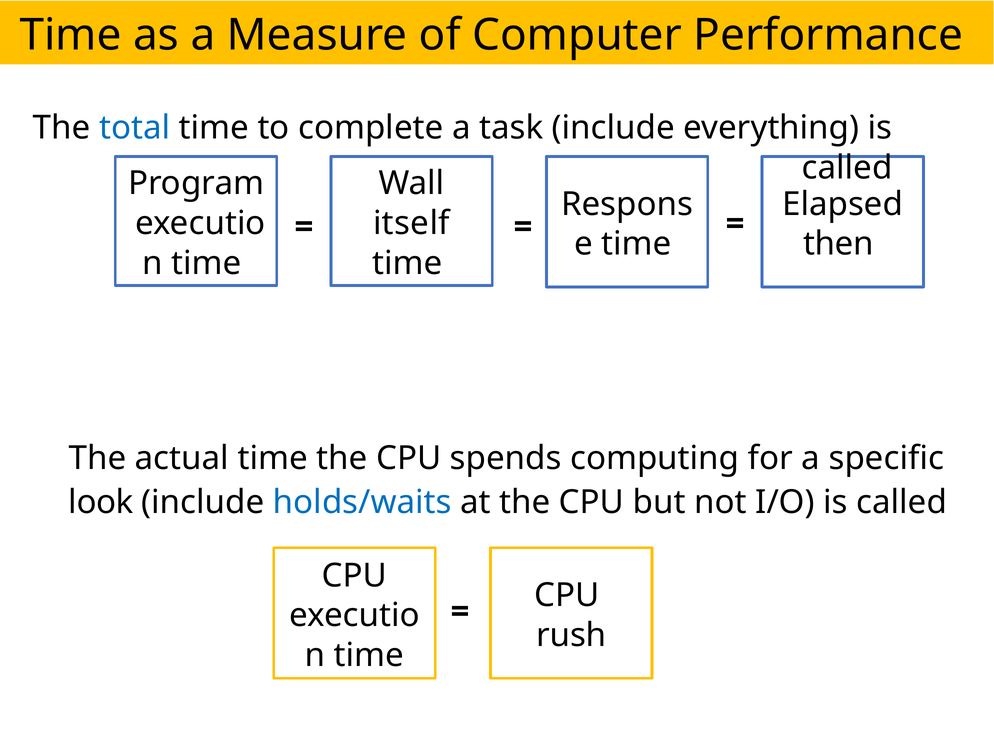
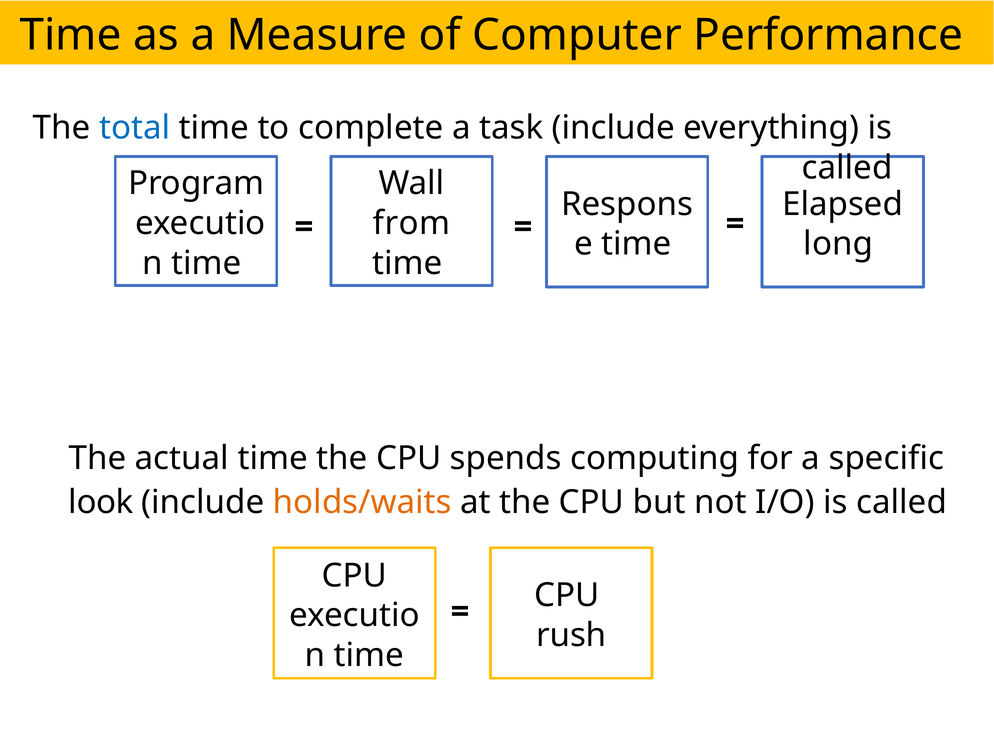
itself: itself -> from
then: then -> long
holds/waits colour: blue -> orange
